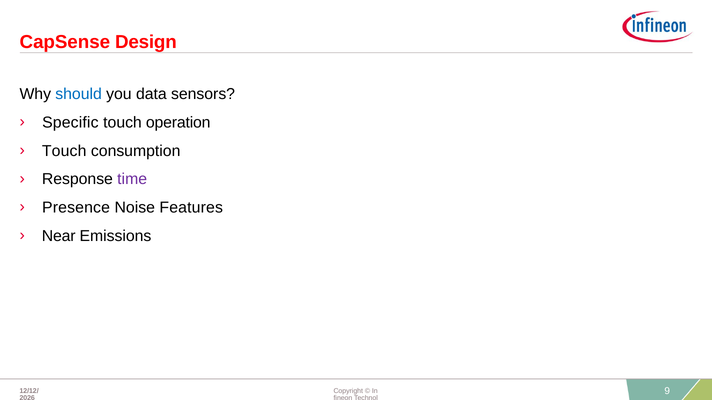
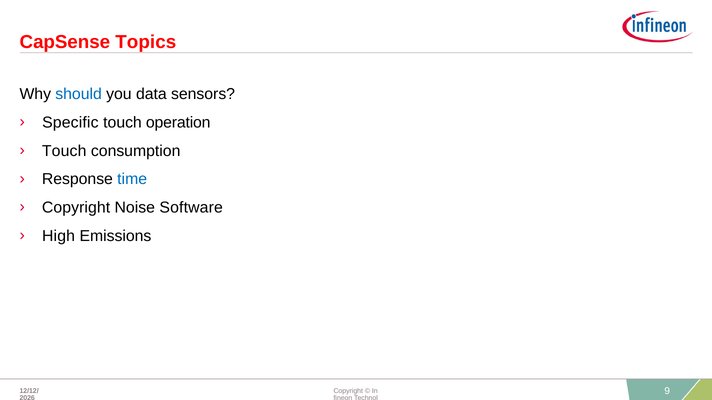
Design: Design -> Topics
time colour: purple -> blue
Presence at (76, 208): Presence -> Copyright
Features: Features -> Software
Near: Near -> High
